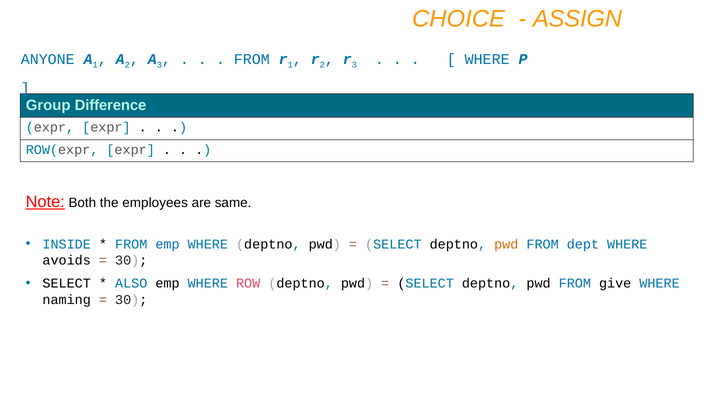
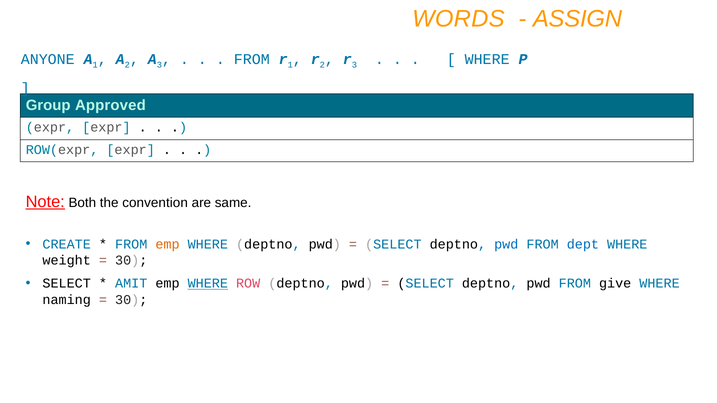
CHOICE: CHOICE -> WORDS
Difference: Difference -> Approved
employees: employees -> convention
INSIDE: INSIDE -> CREATE
emp at (167, 244) colour: blue -> orange
pwd at (506, 244) colour: orange -> blue
avoids: avoids -> weight
ALSO: ALSO -> AMIT
WHERE at (208, 284) underline: none -> present
